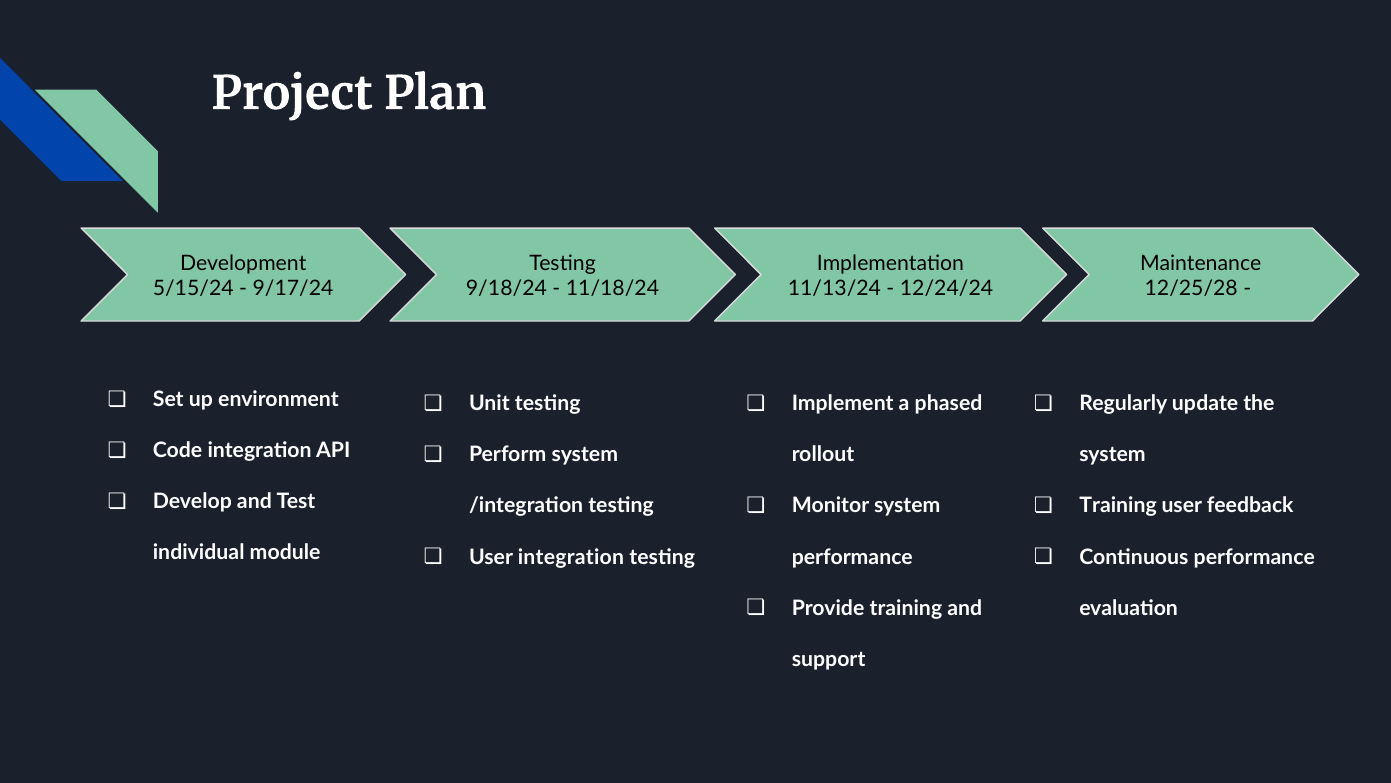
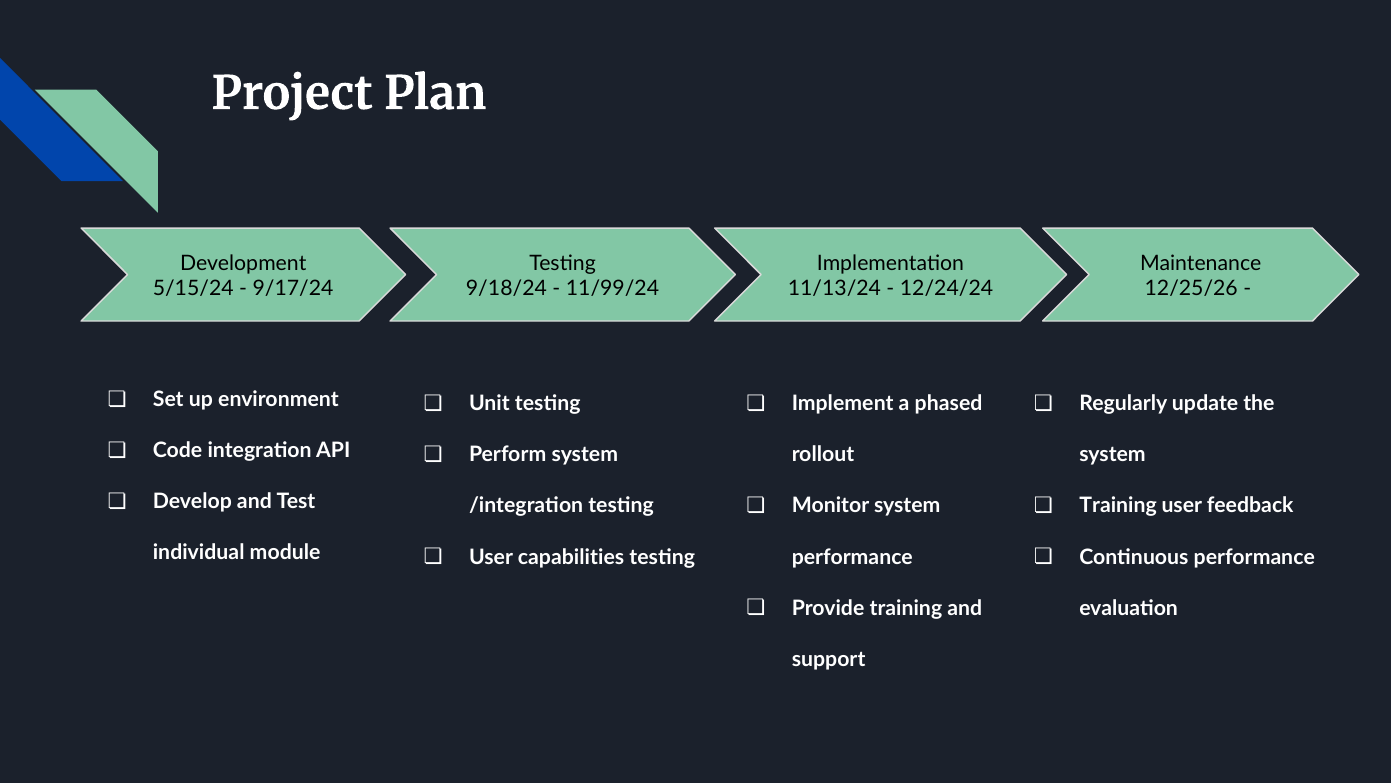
11/18/24: 11/18/24 -> 11/99/24
12/25/28: 12/25/28 -> 12/25/26
User integration: integration -> capabilities
